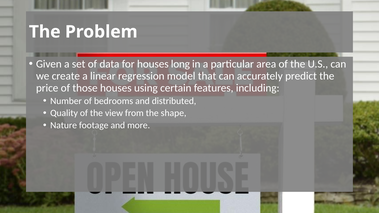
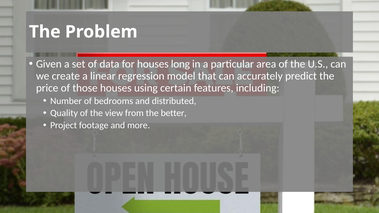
shape: shape -> better
Nature: Nature -> Project
